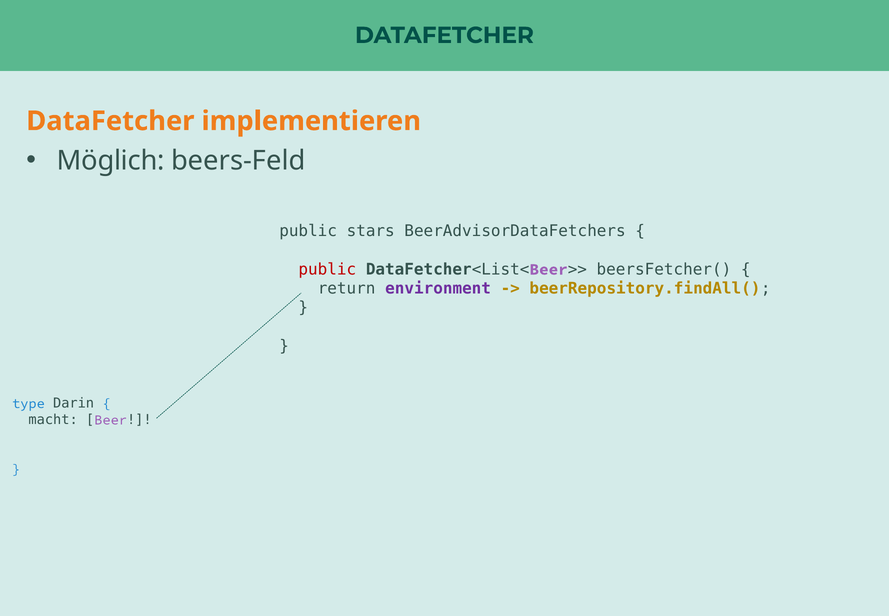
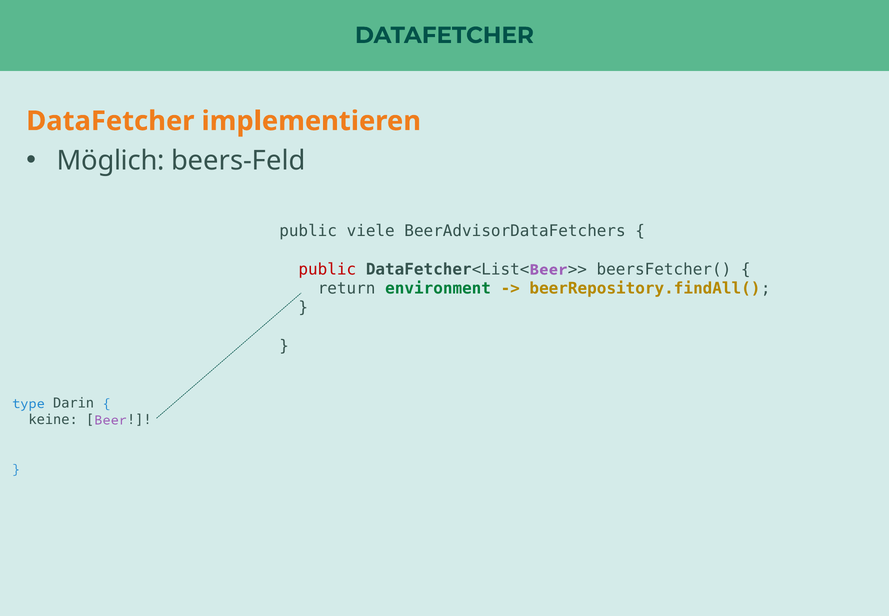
stars: stars -> viele
environment colour: purple -> green
macht: macht -> keine
